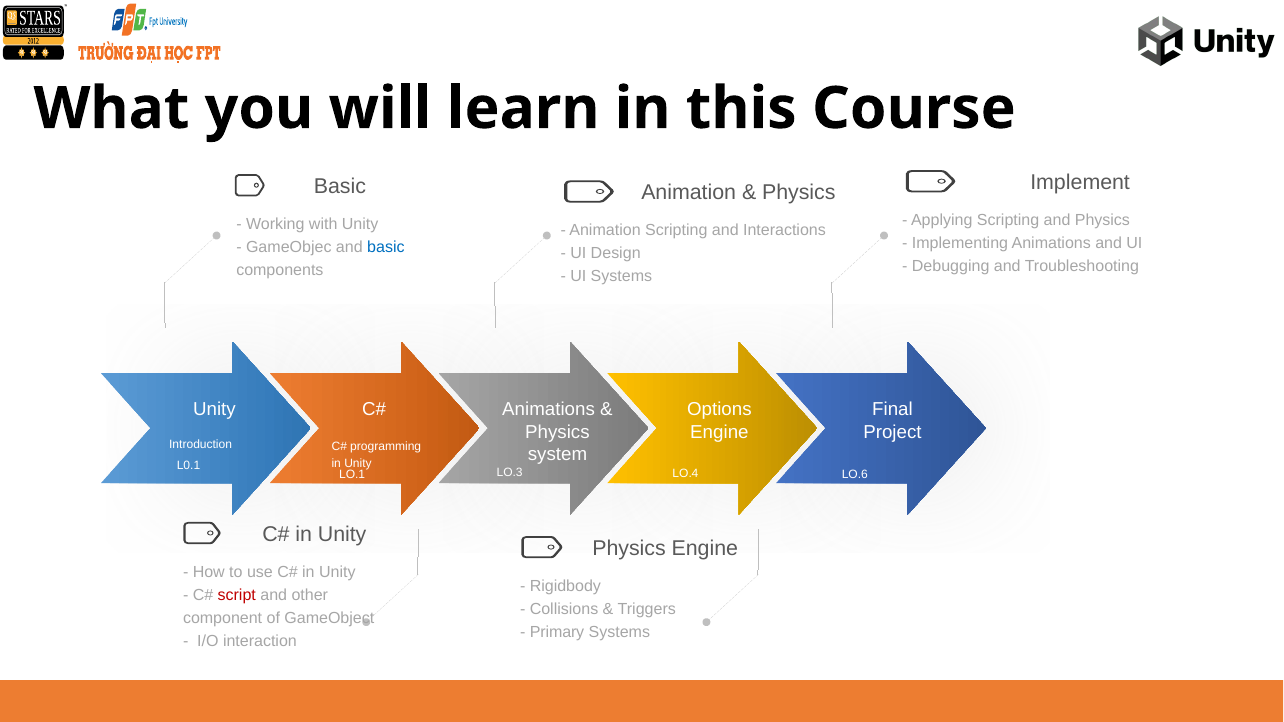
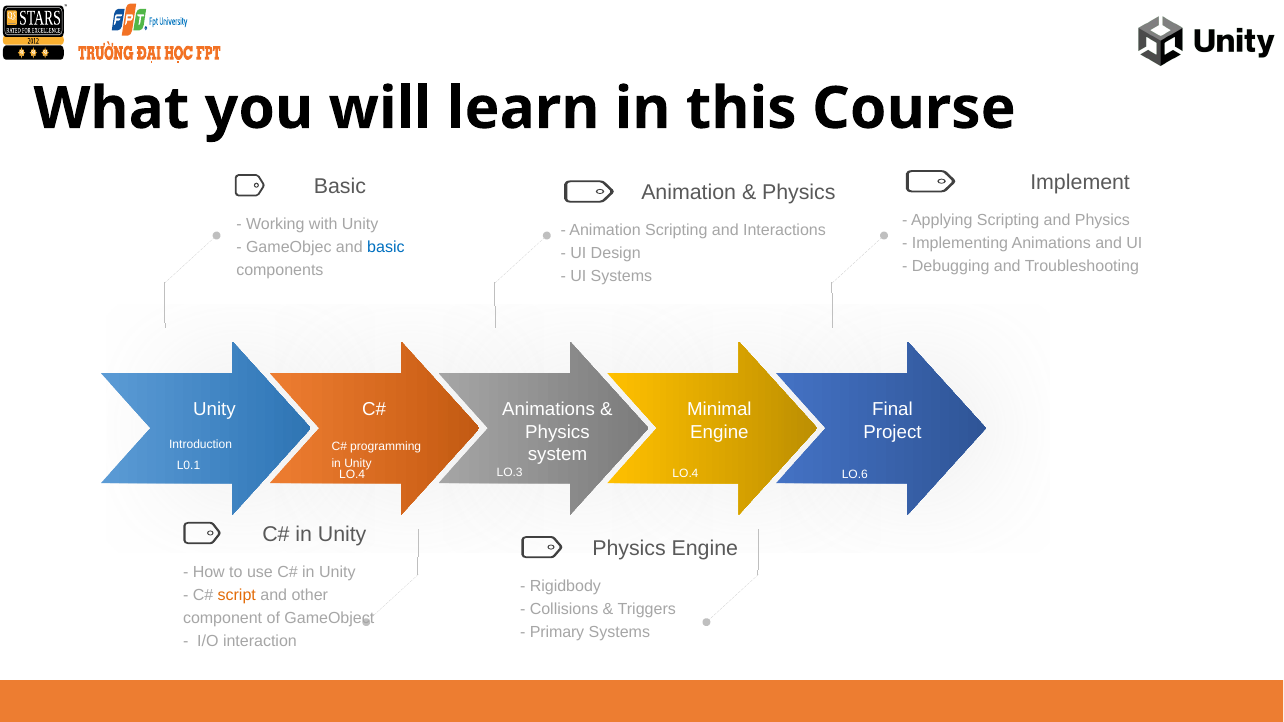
Options: Options -> Minimal
LO.1 at (352, 475): LO.1 -> LO.4
script colour: red -> orange
